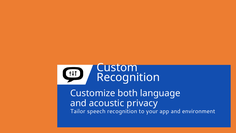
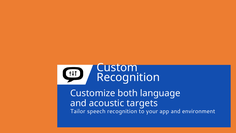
privacy: privacy -> targets
